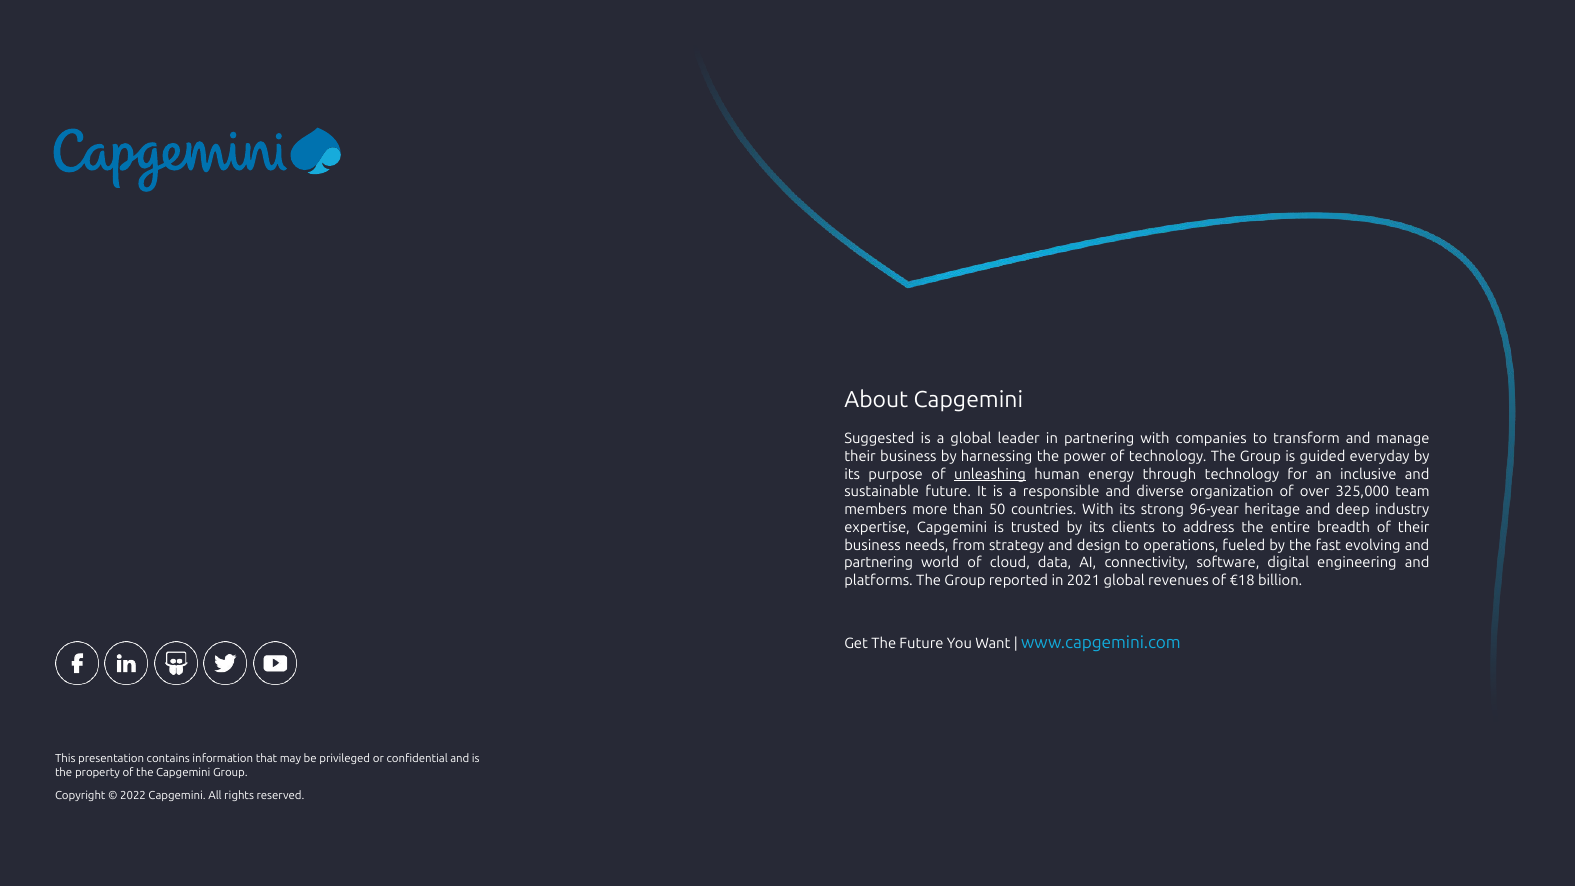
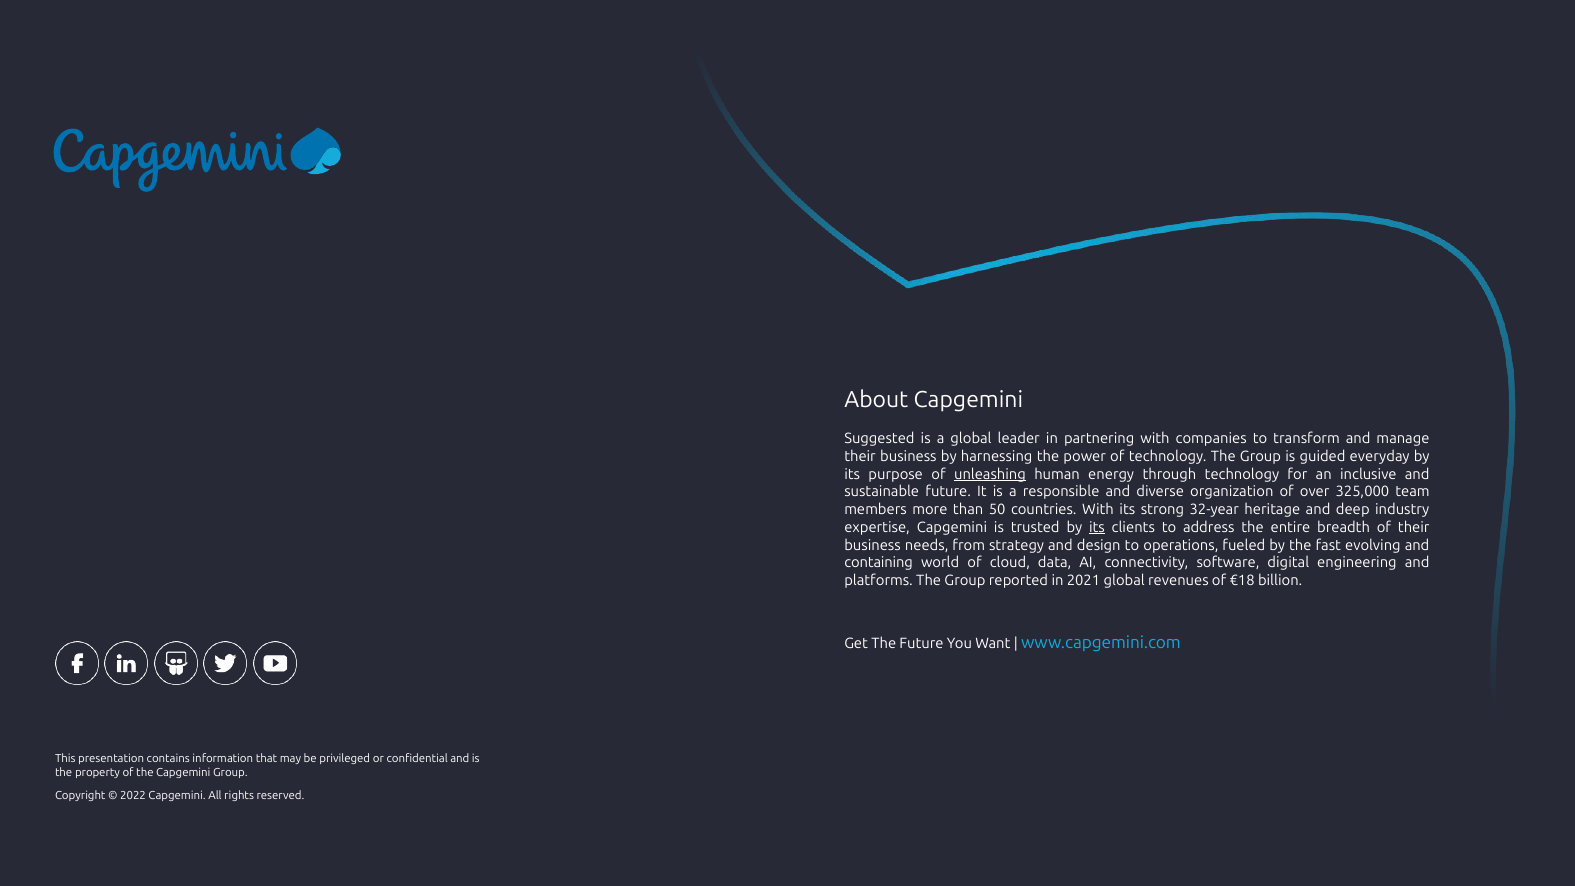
96-year: 96-year -> 32-year
its at (1097, 527) underline: none -> present
partnering at (879, 563): partnering -> containing
